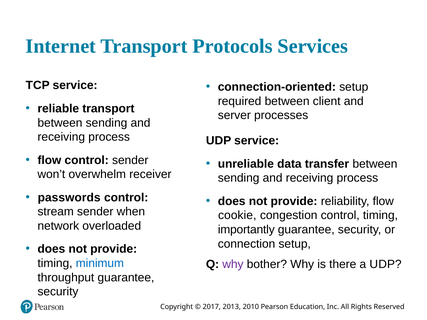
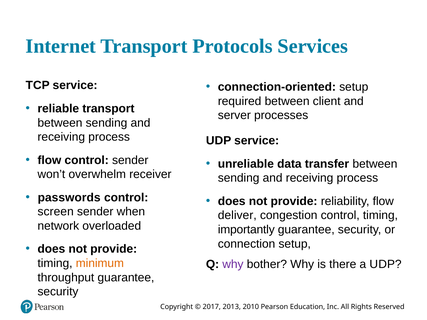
stream: stream -> screen
cookie: cookie -> deliver
minimum colour: blue -> orange
